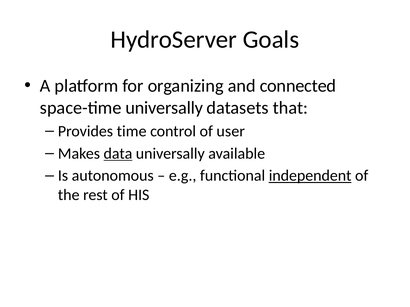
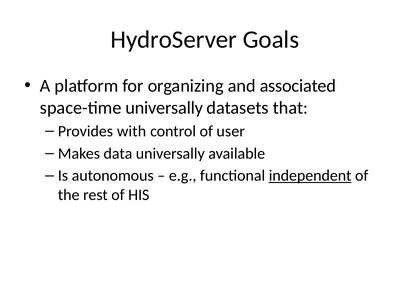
connected: connected -> associated
time: time -> with
data underline: present -> none
